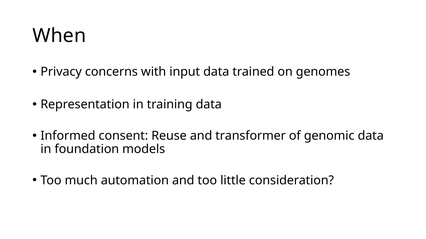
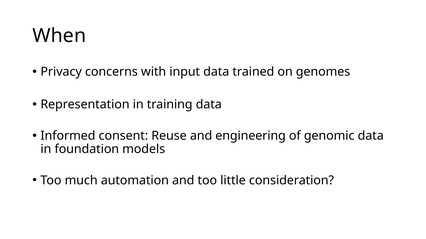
transformer: transformer -> engineering
